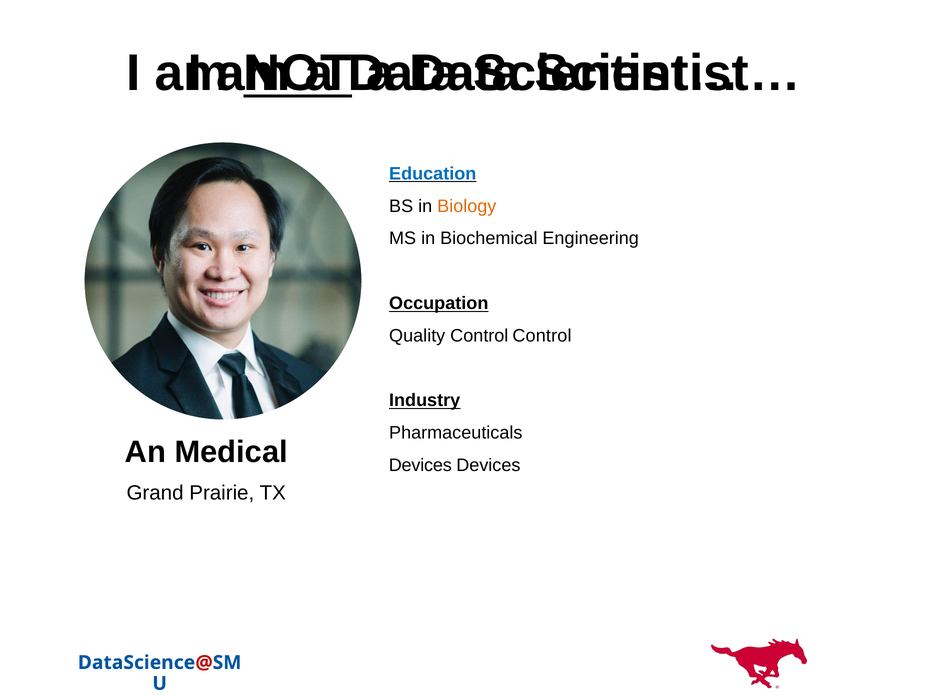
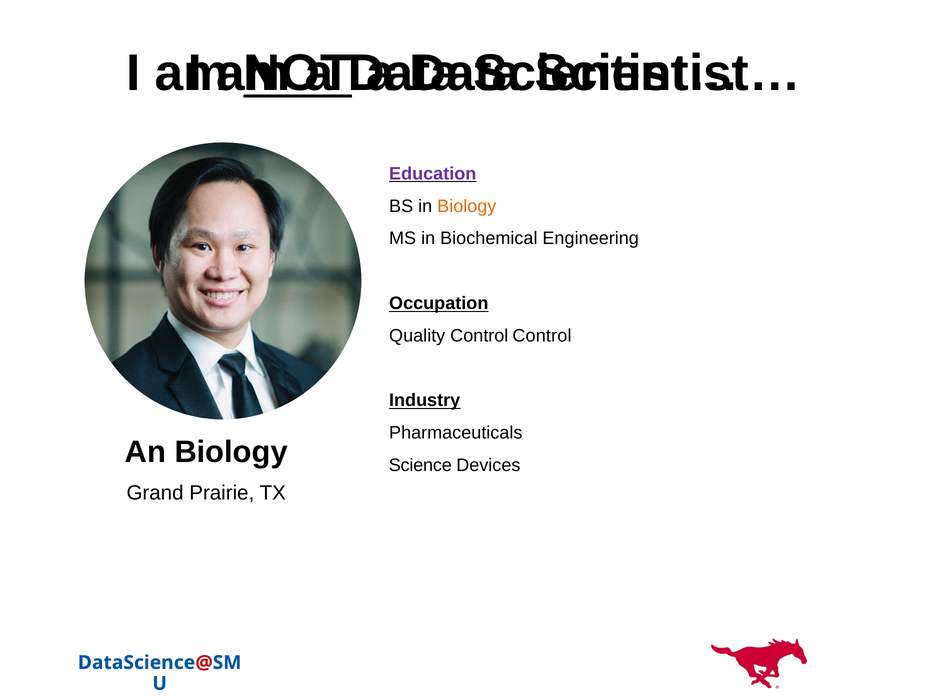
Education colour: blue -> purple
An Medical: Medical -> Biology
Devices at (420, 465): Devices -> Science
